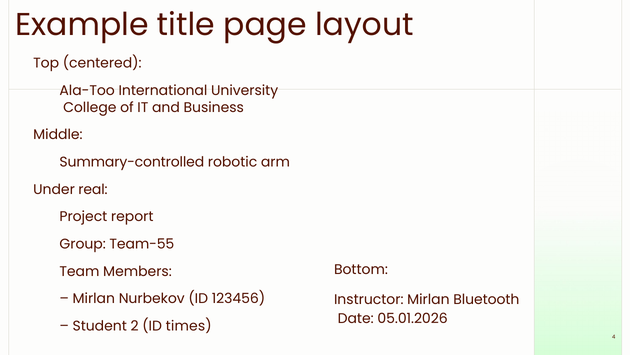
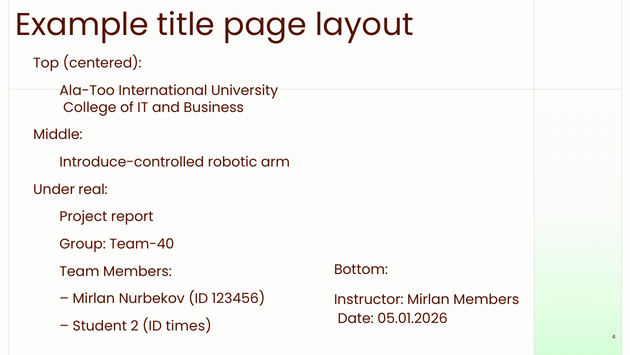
Summary-controlled: Summary-controlled -> Introduce-controlled
Team-55: Team-55 -> Team-40
Mirlan Bluetooth: Bluetooth -> Members
